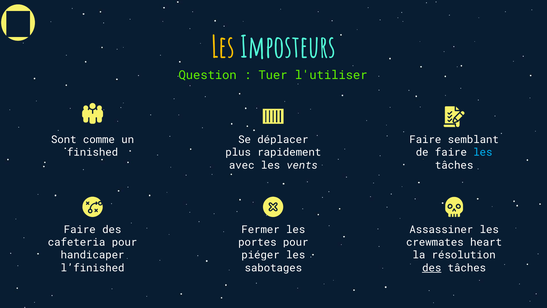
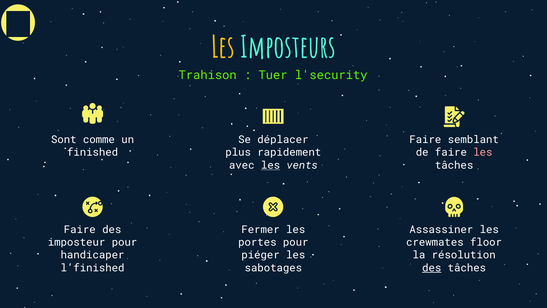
Question: Question -> Trahison
l'utiliser: l'utiliser -> l'security
les at (483, 152) colour: light blue -> pink
les at (271, 165) underline: none -> present
cafeteria: cafeteria -> imposteur
heart: heart -> floor
